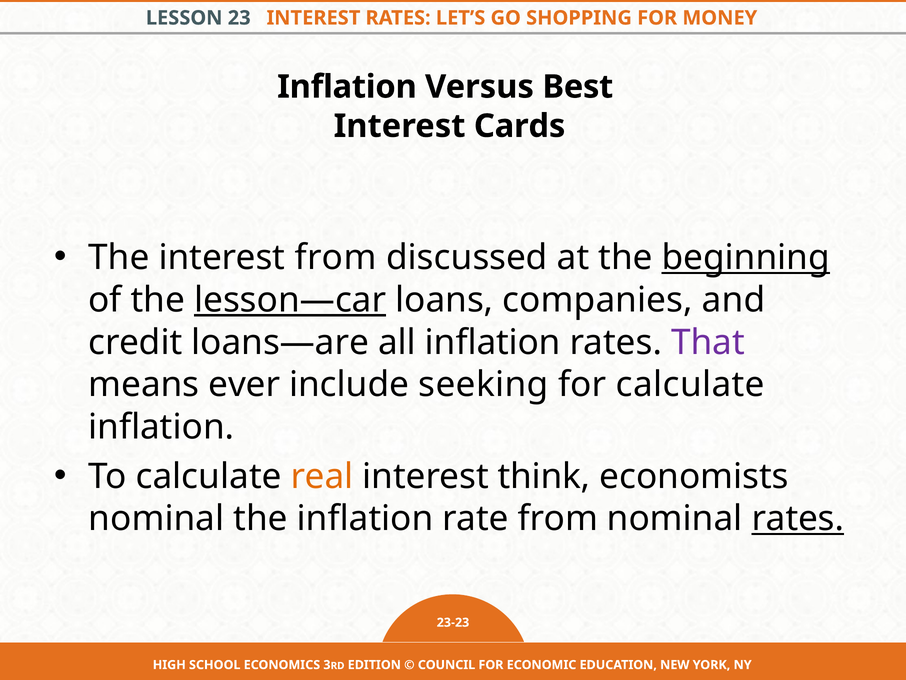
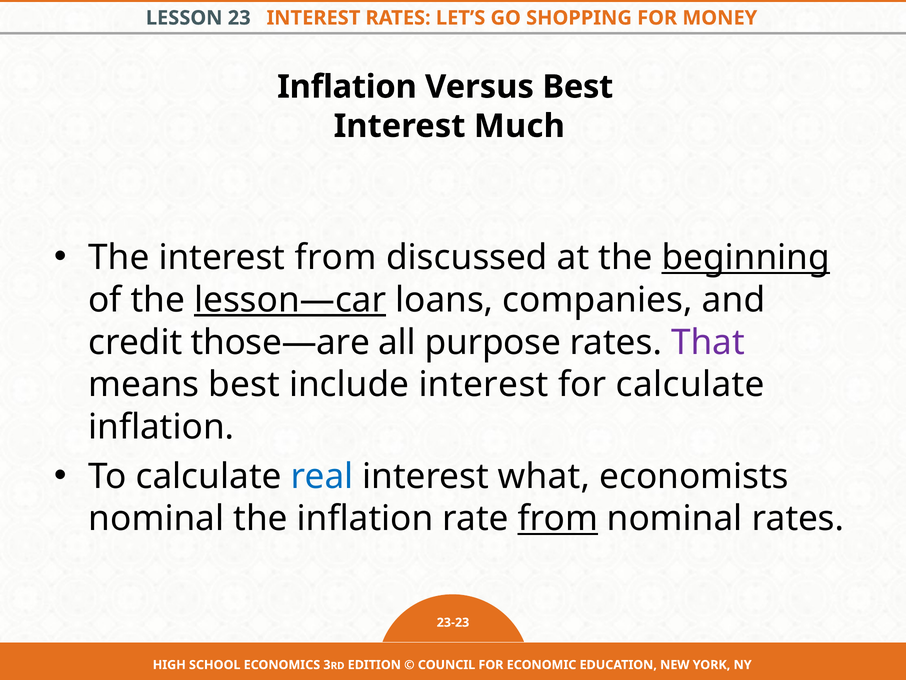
Cards: Cards -> Much
loans—are: loans—are -> those—are
all inflation: inflation -> purpose
means ever: ever -> best
include seeking: seeking -> interest
real colour: orange -> blue
think: think -> what
from at (558, 518) underline: none -> present
rates at (798, 518) underline: present -> none
